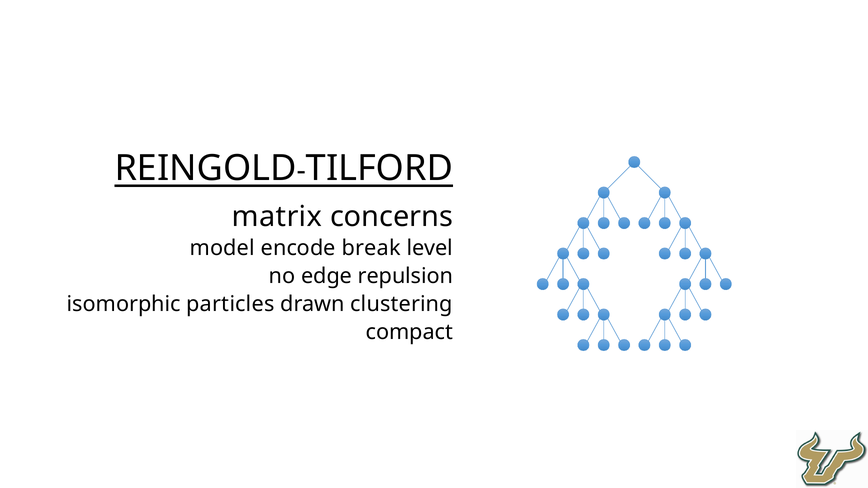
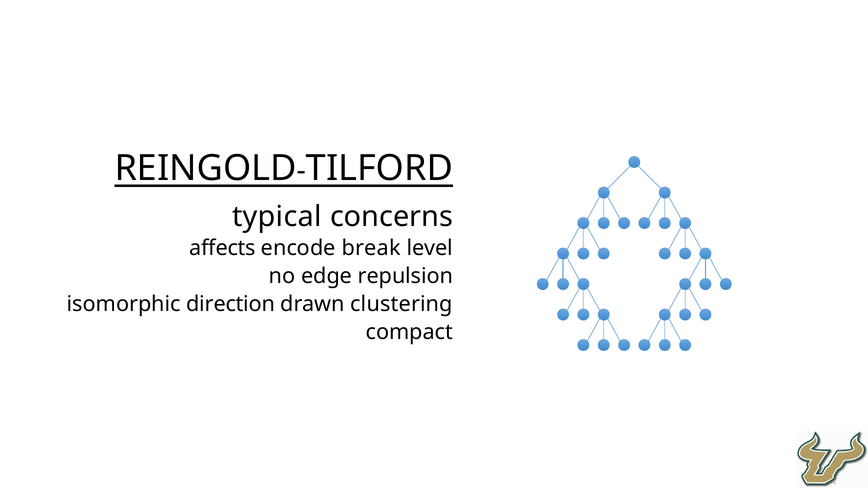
matrix: matrix -> typical
model: model -> affects
particles: particles -> direction
